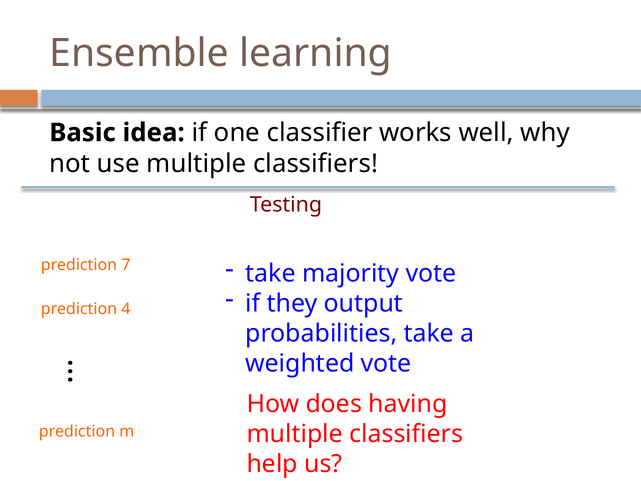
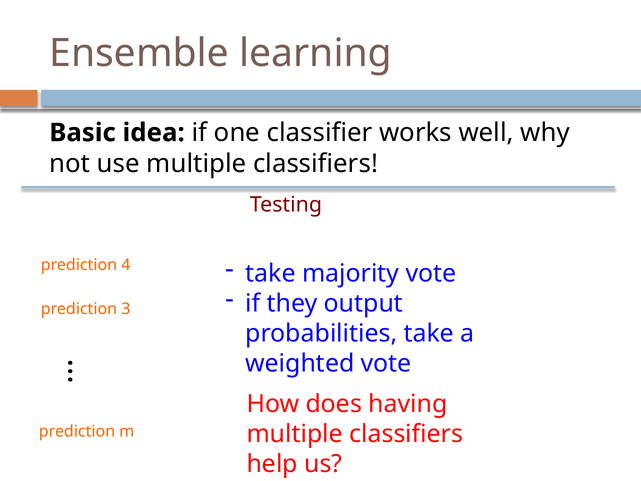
7: 7 -> 4
4: 4 -> 3
